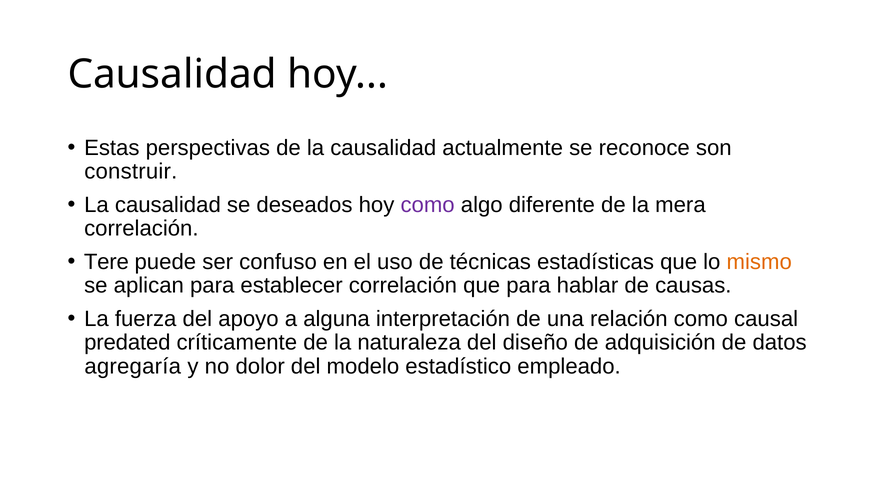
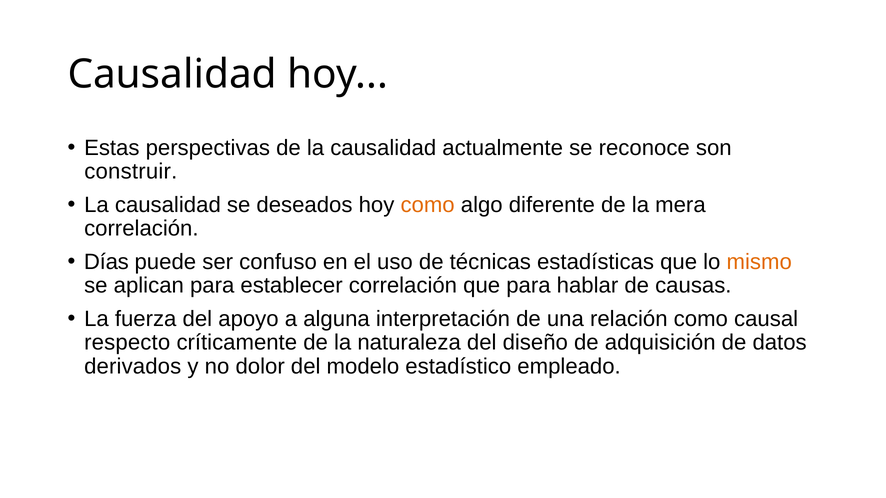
como at (428, 205) colour: purple -> orange
Tere: Tere -> Días
predated: predated -> respecto
agregaría: agregaría -> derivados
